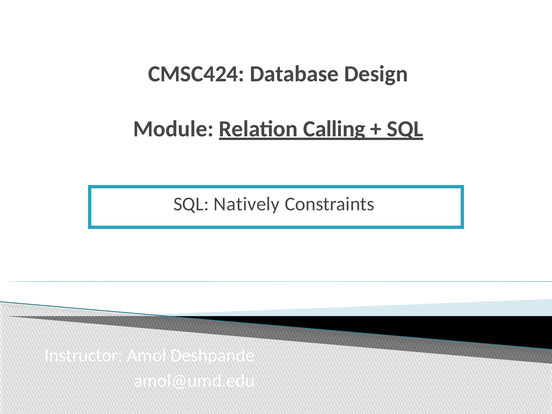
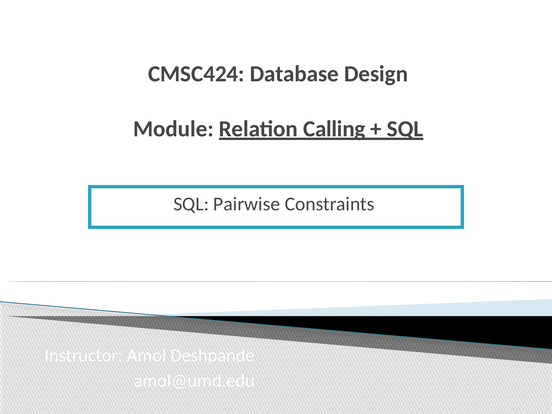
Natively: Natively -> Pairwise
